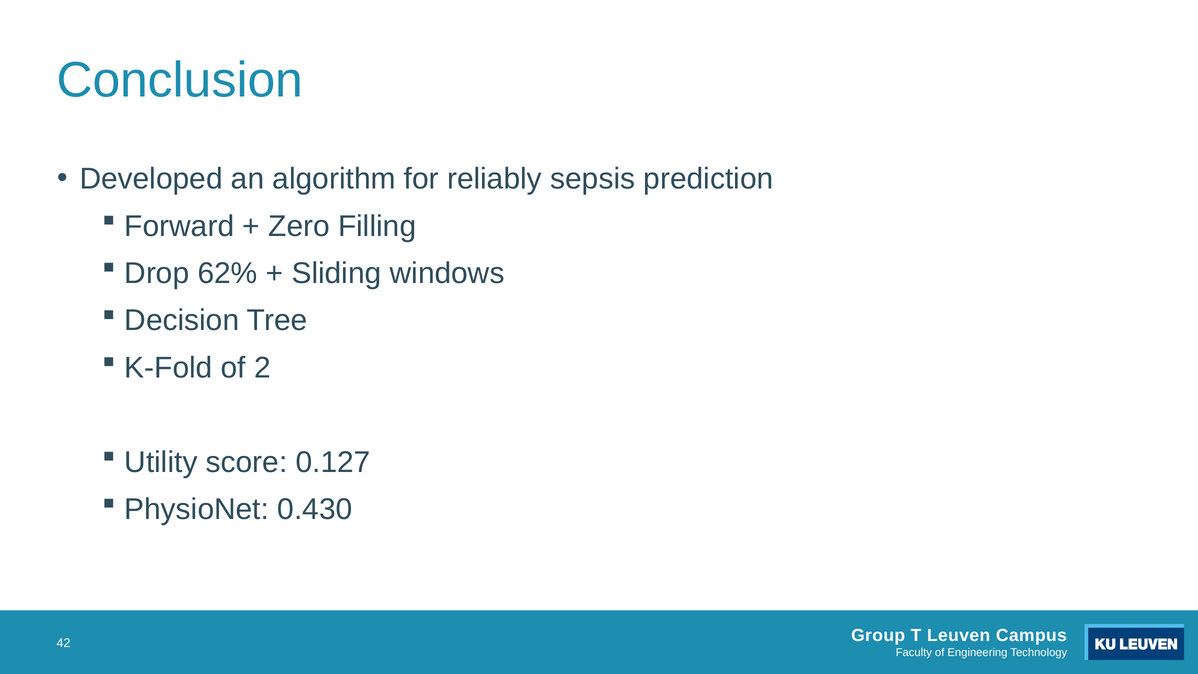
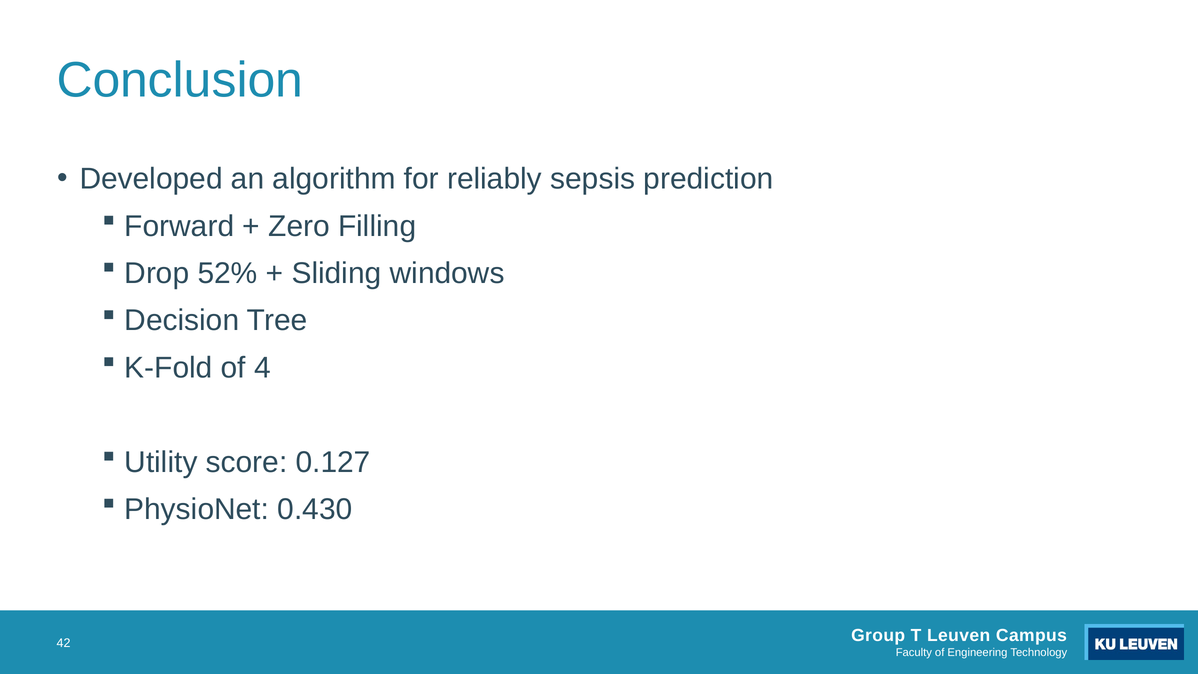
62%: 62% -> 52%
2: 2 -> 4
